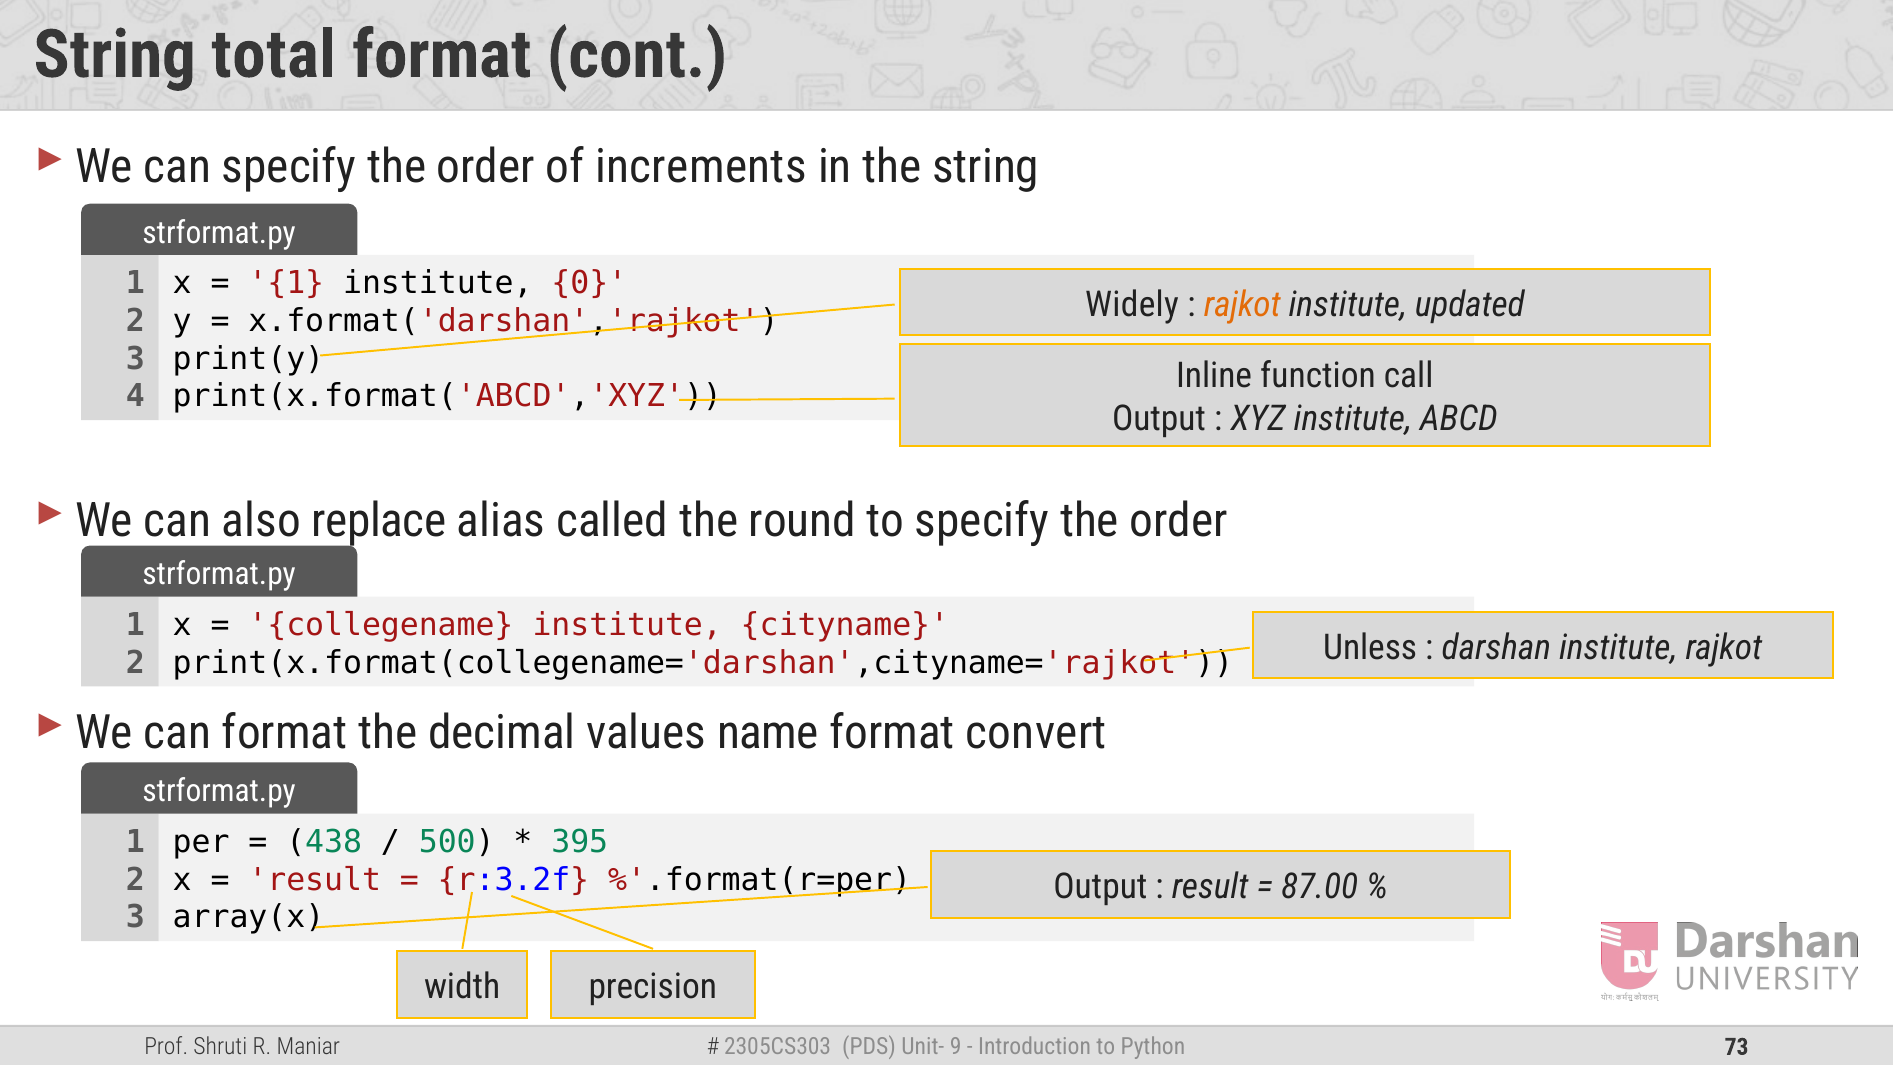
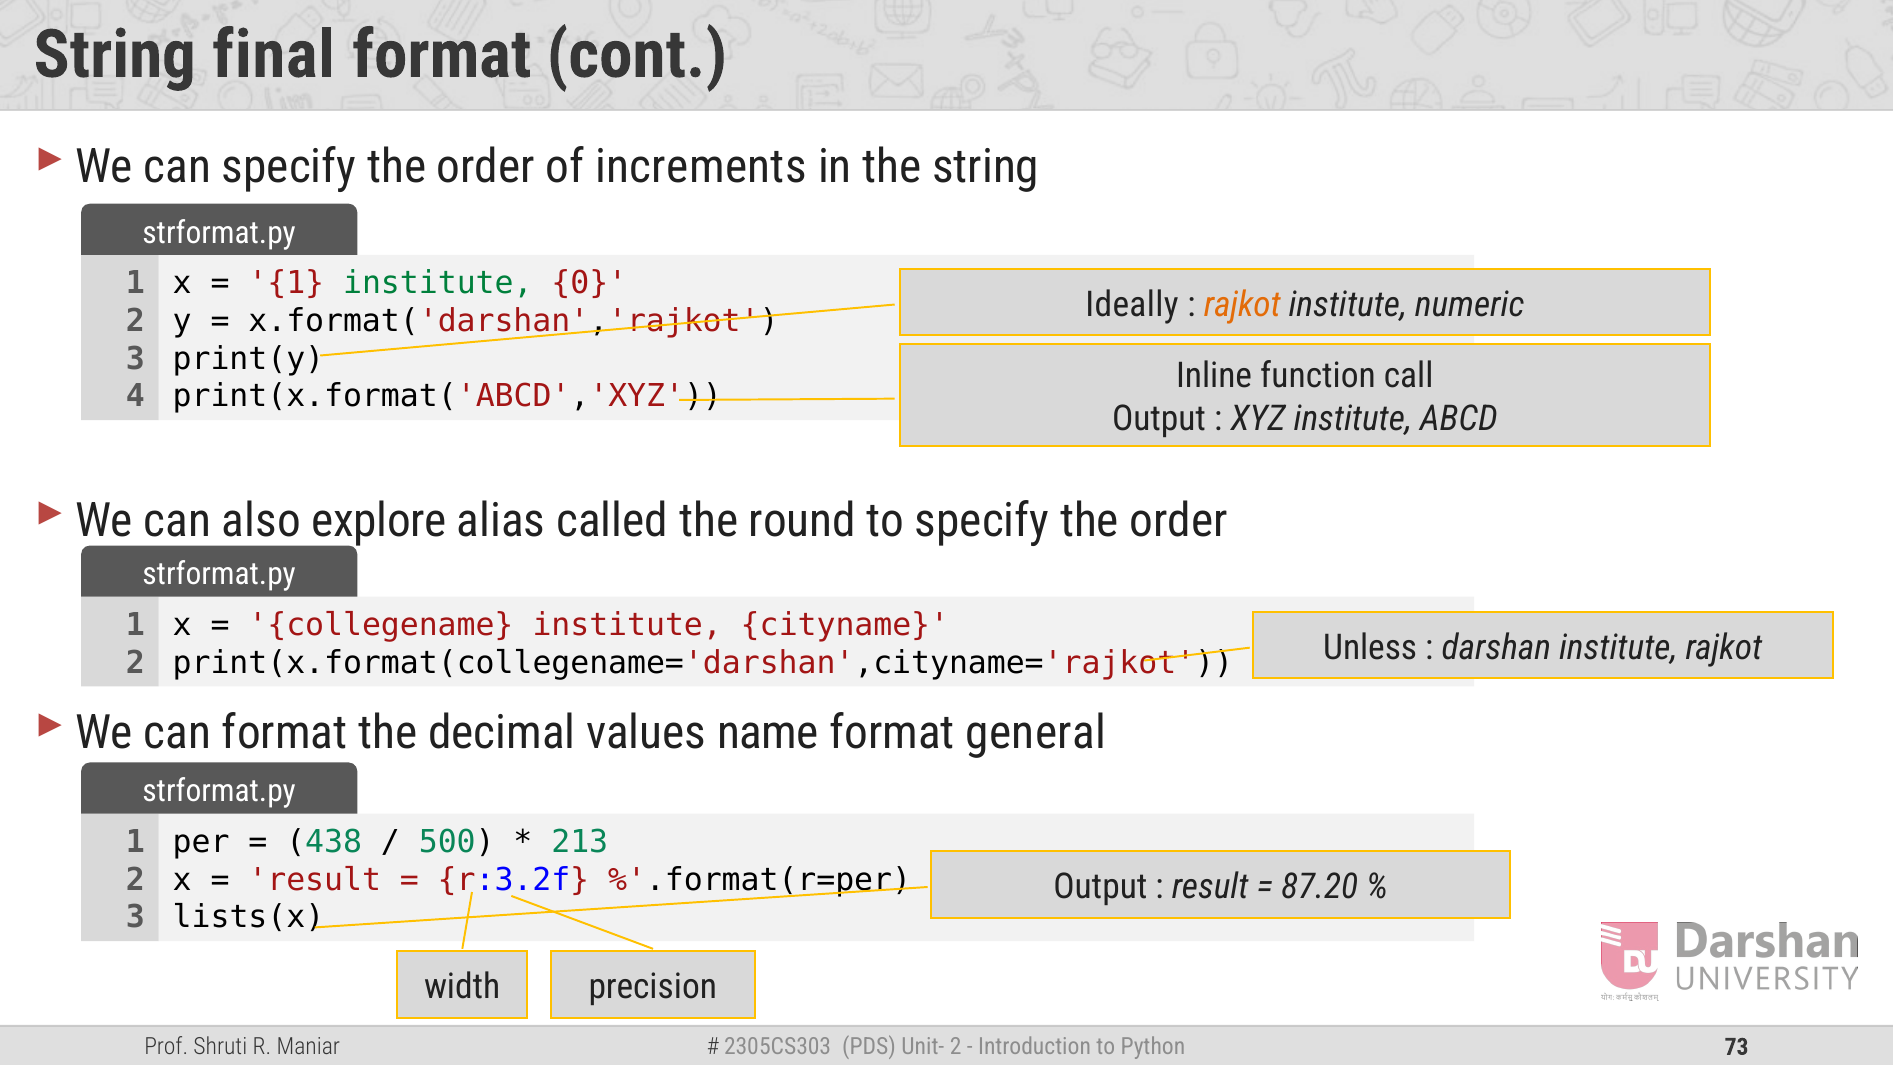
total: total -> final
institute at (438, 283) colour: black -> green
Widely: Widely -> Ideally
updated: updated -> numeric
replace: replace -> explore
convert: convert -> general
395: 395 -> 213
87.00: 87.00 -> 87.20
array(x: array(x -> lists(x
9 at (956, 1047): 9 -> 2
